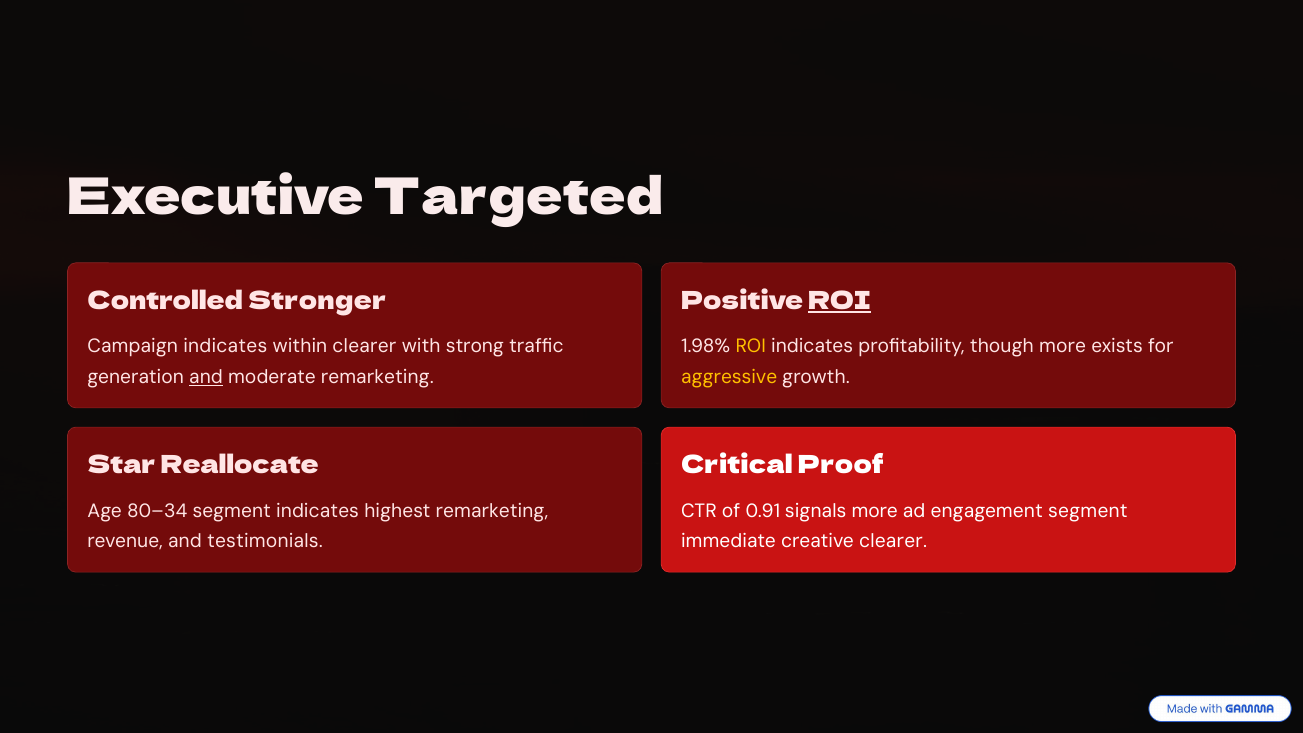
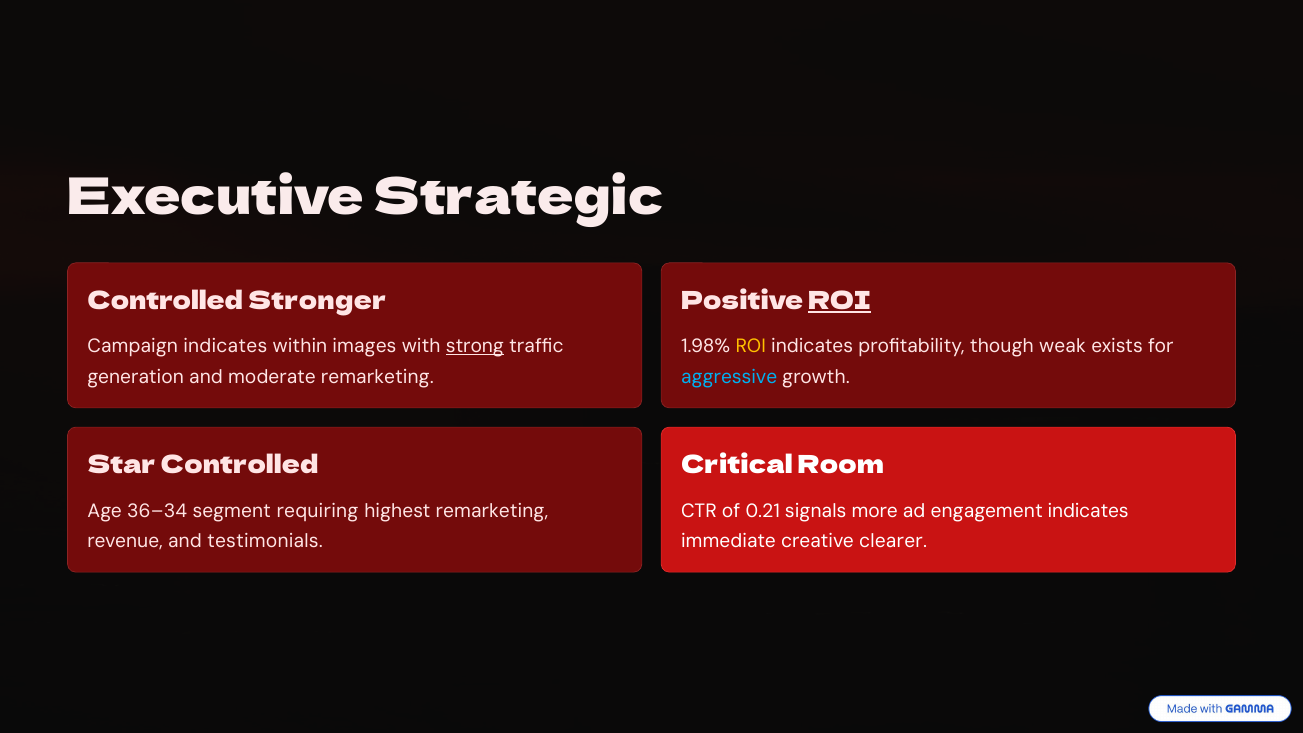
Targeted: Targeted -> Strategic
within clearer: clearer -> images
strong underline: none -> present
though more: more -> weak
and at (206, 377) underline: present -> none
aggressive colour: yellow -> light blue
Star Reallocate: Reallocate -> Controlled
Proof: Proof -> Room
80–34: 80–34 -> 36–34
segment indicates: indicates -> requiring
0.91: 0.91 -> 0.21
engagement segment: segment -> indicates
